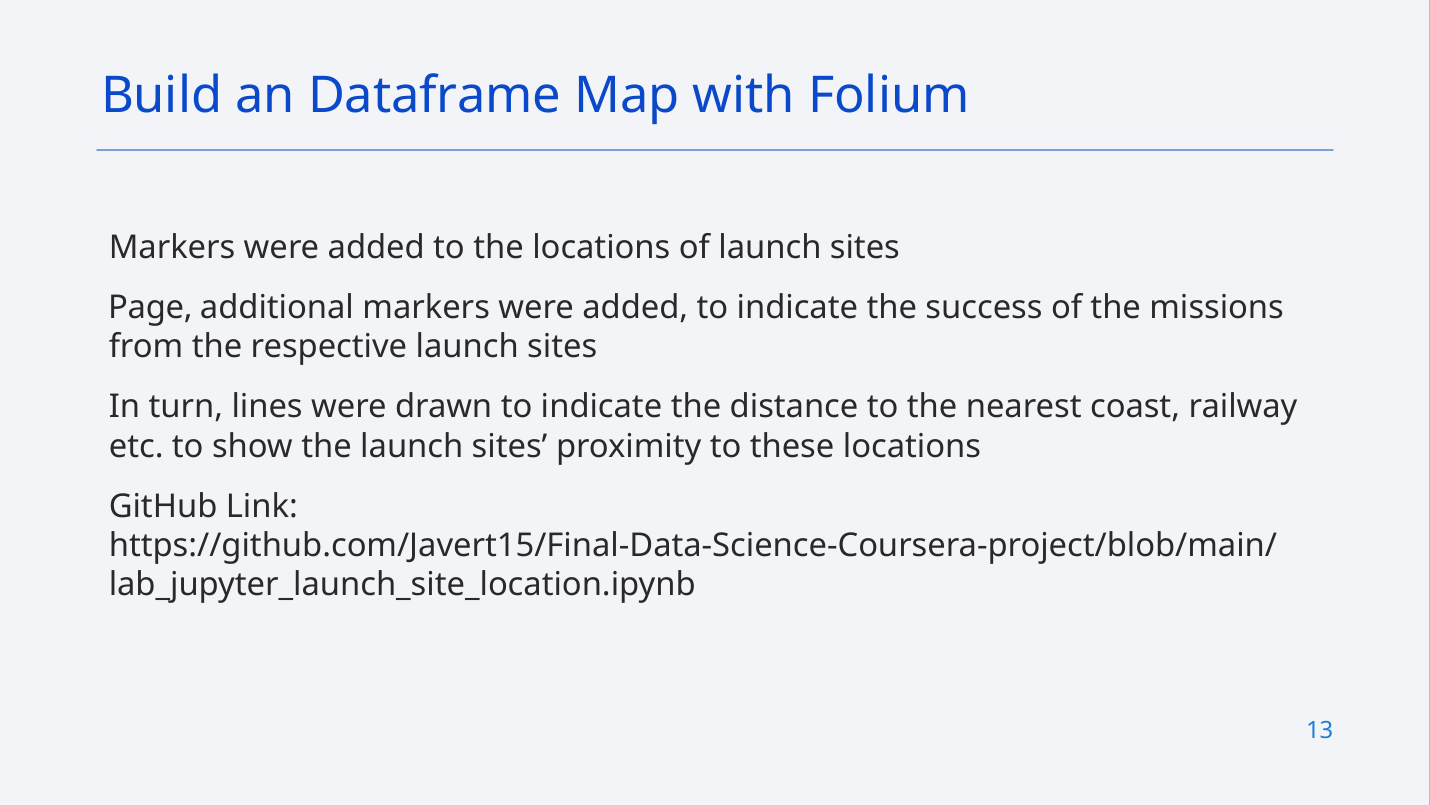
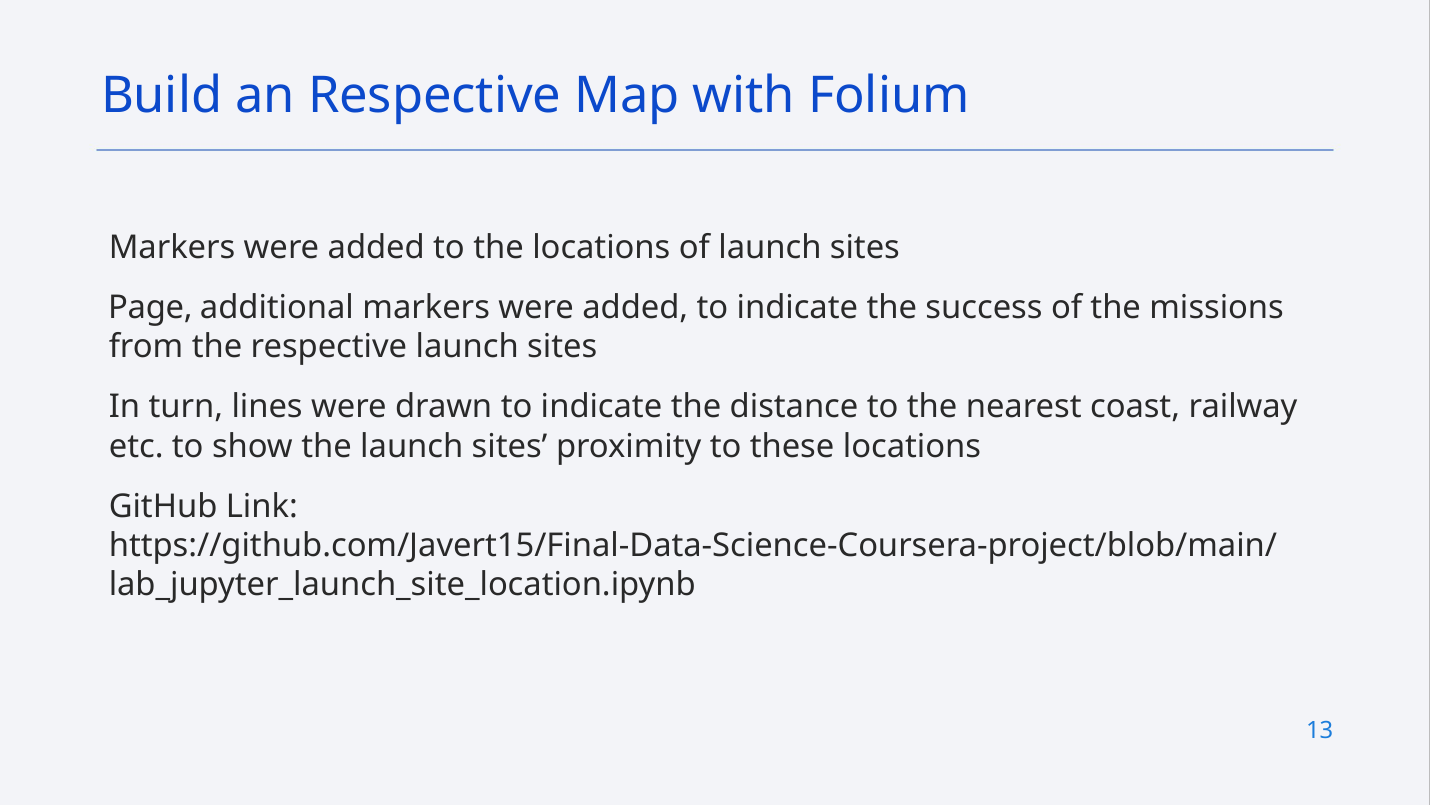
an Dataframe: Dataframe -> Respective
